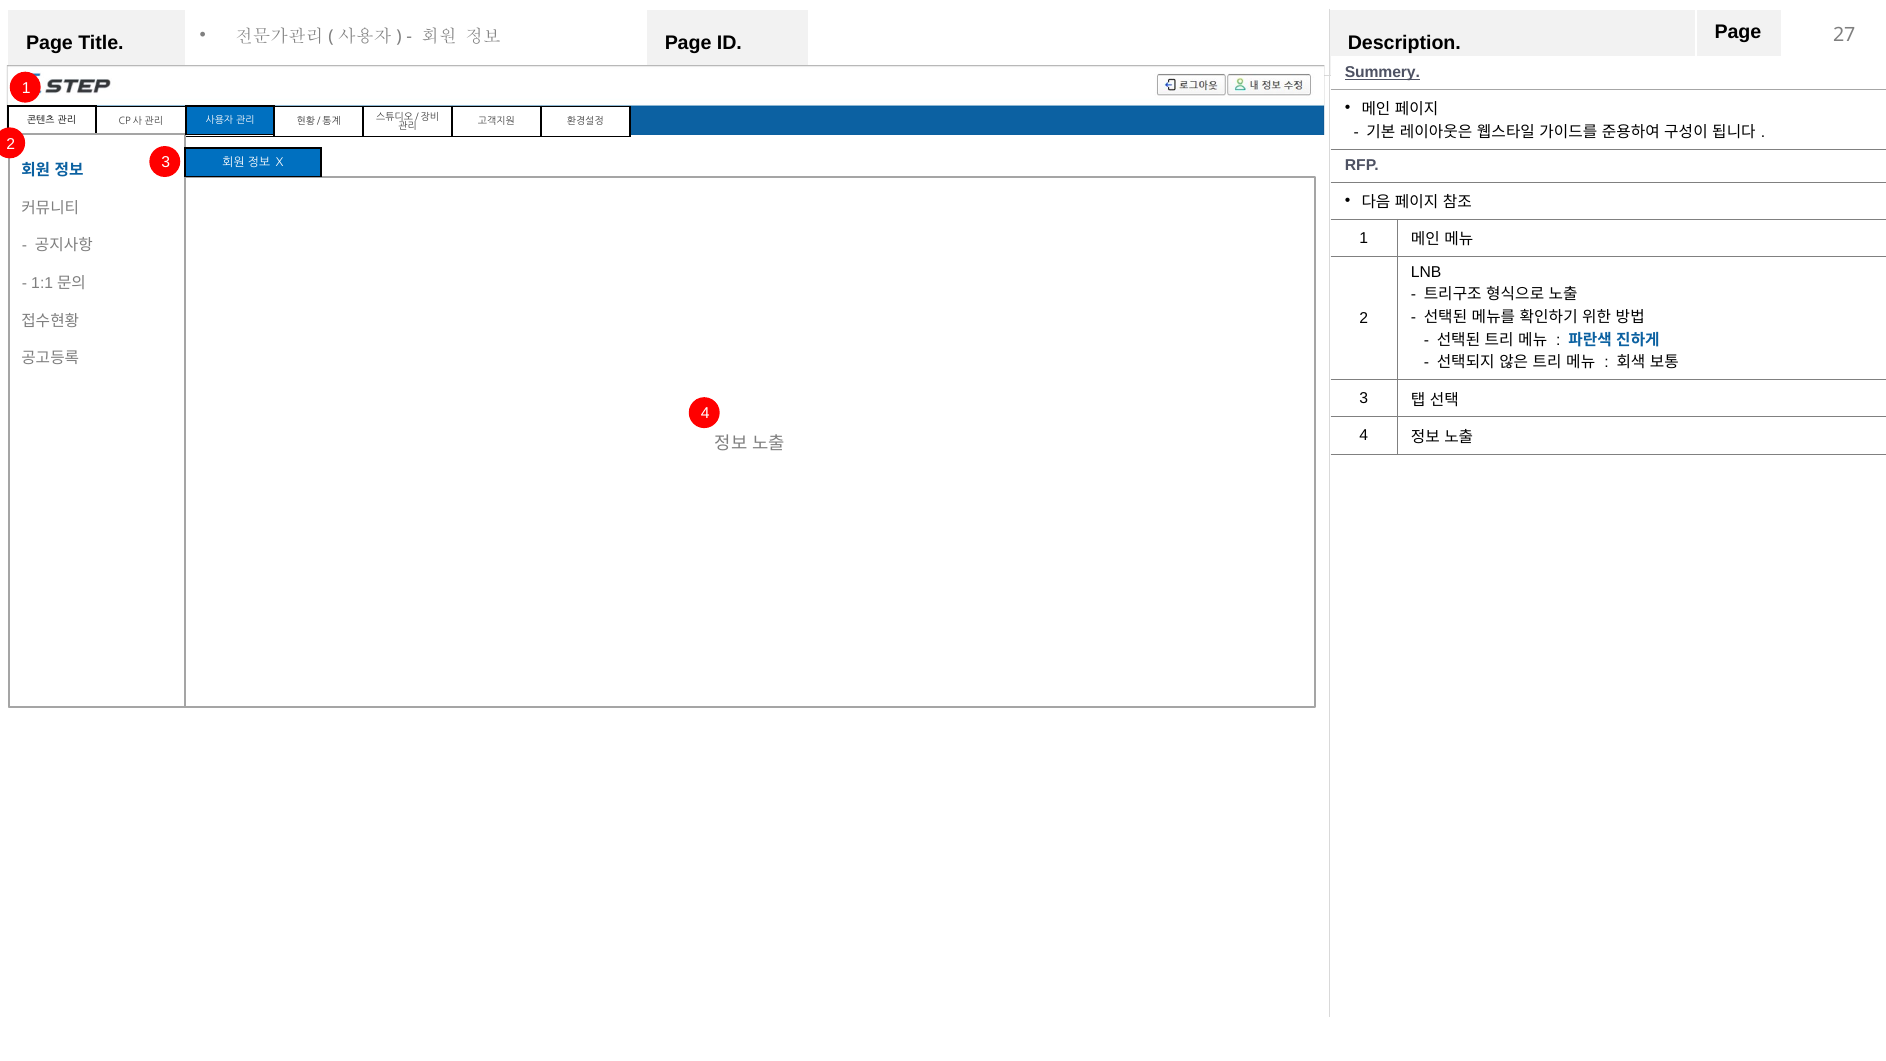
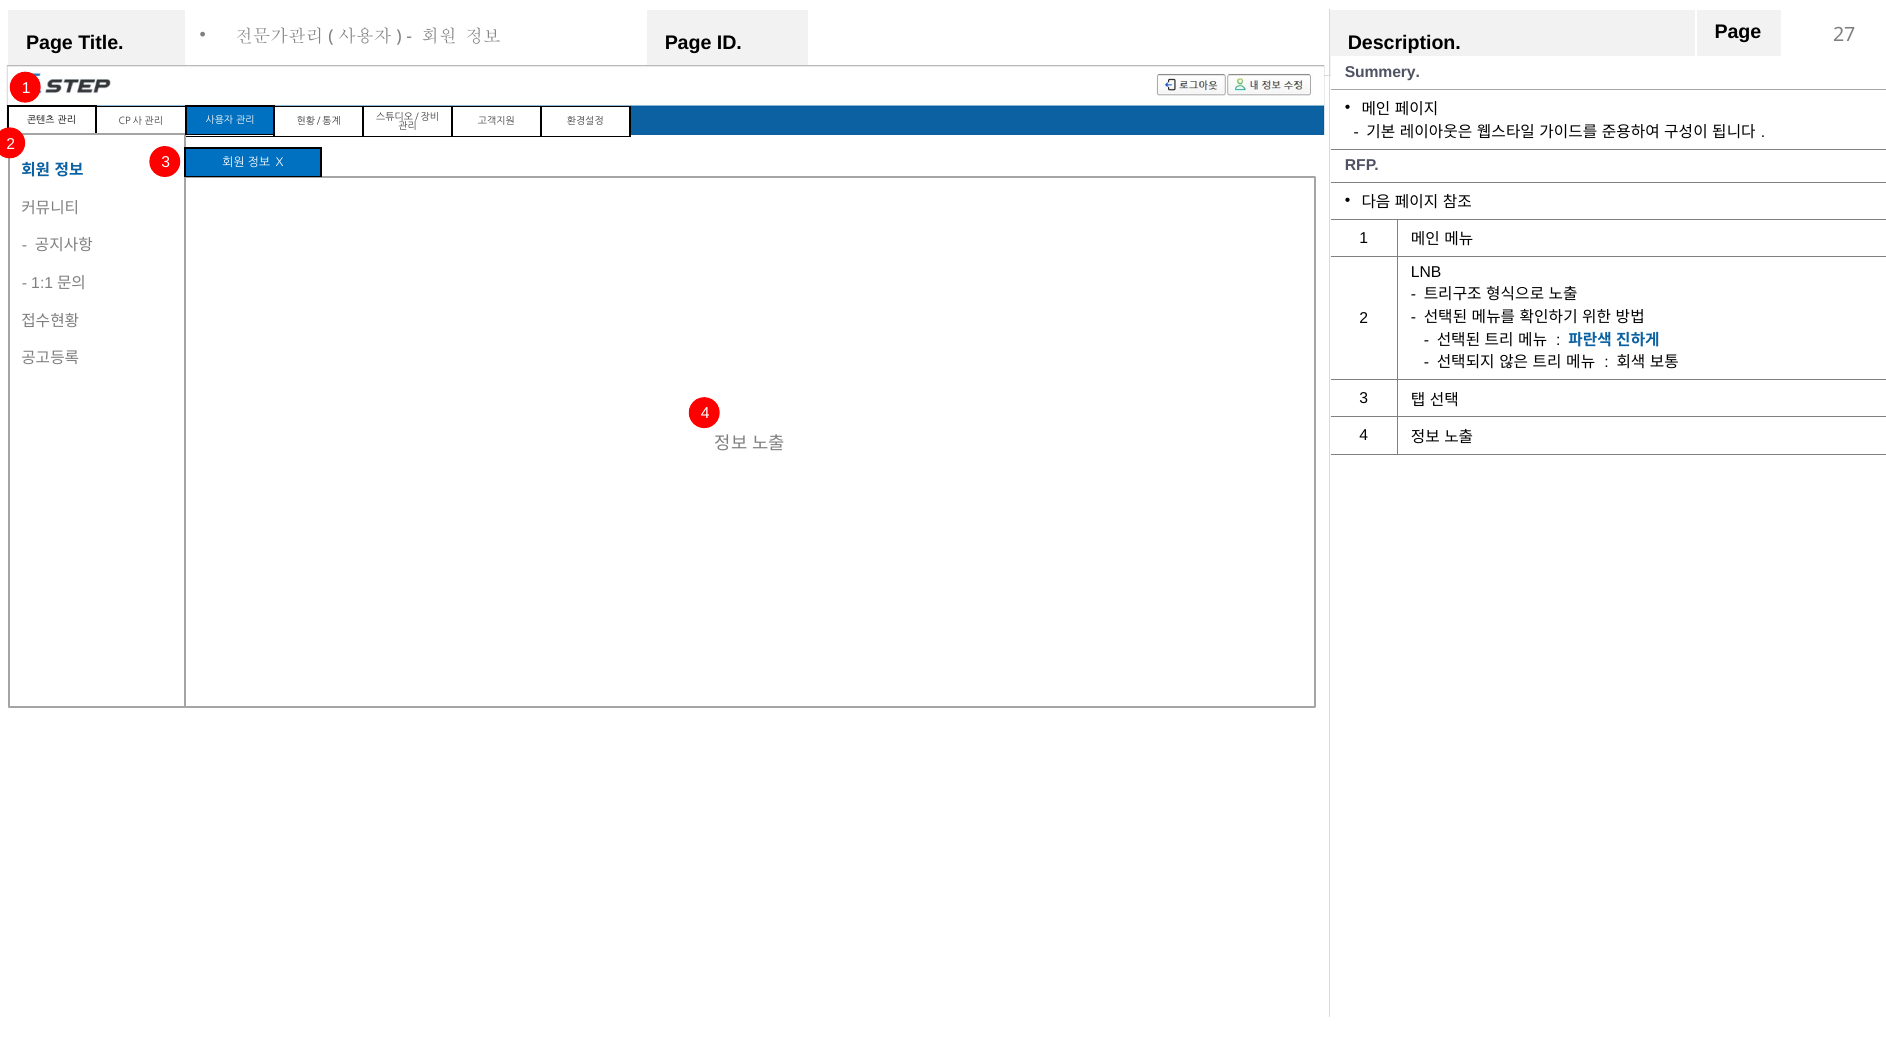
Summery underline: present -> none
